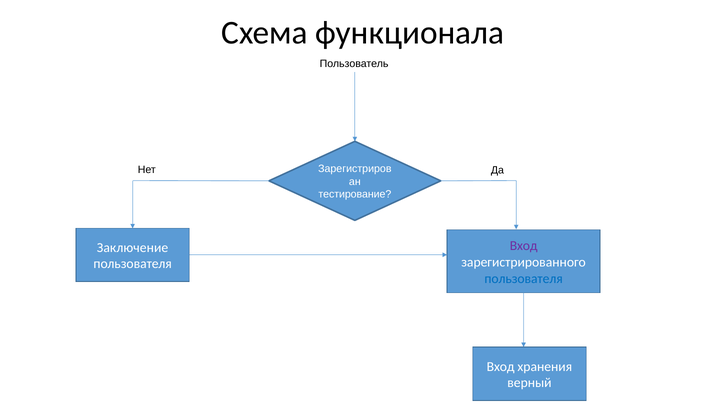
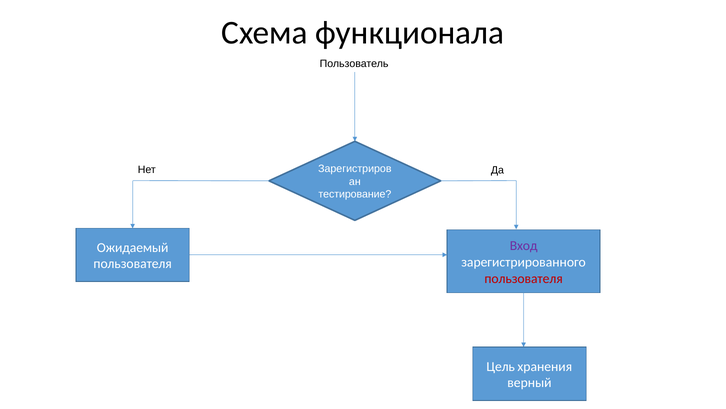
Заключение: Заключение -> Ожидаемый
пользователя at (524, 278) colour: blue -> red
Вход at (501, 366): Вход -> Цель
